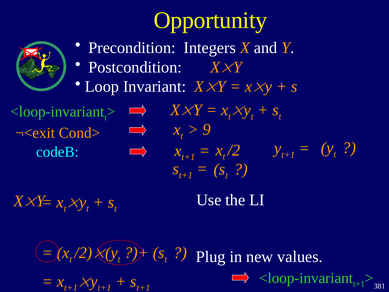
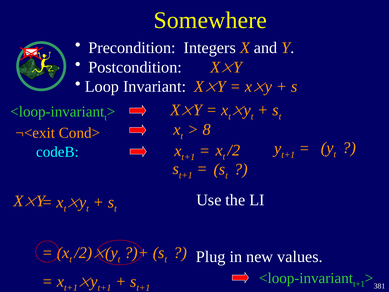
Opportunity: Opportunity -> Somewhere
9: 9 -> 8
